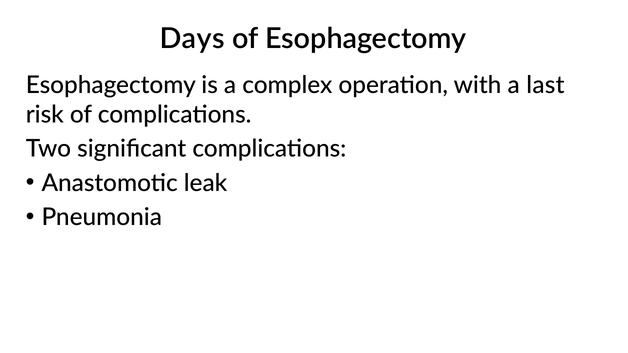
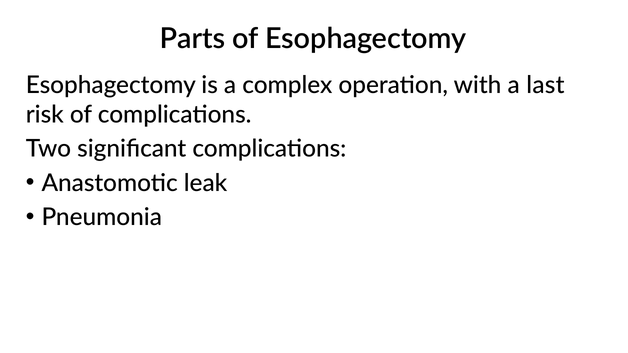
Days: Days -> Parts
